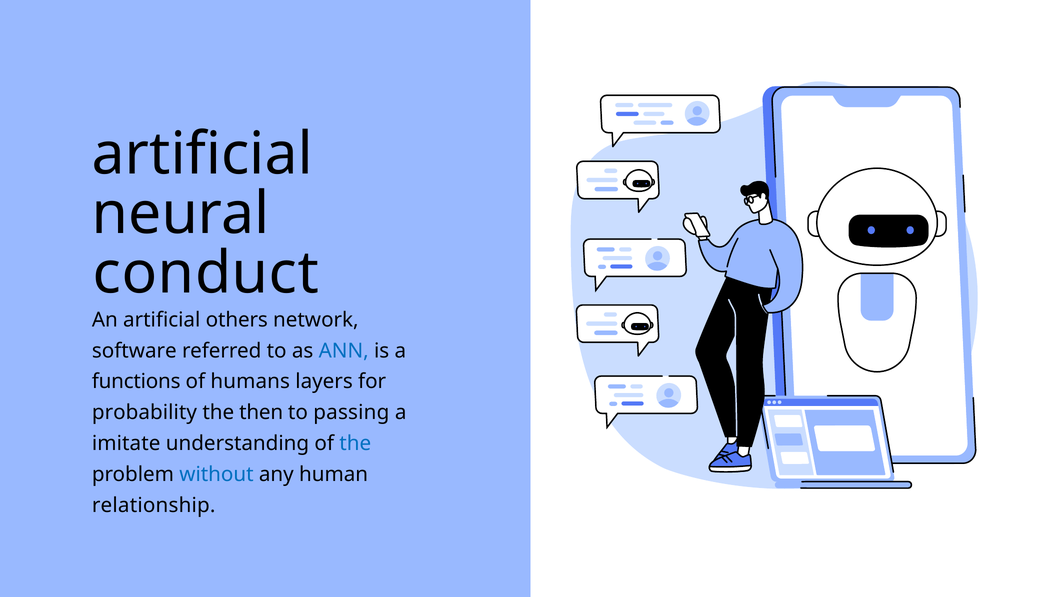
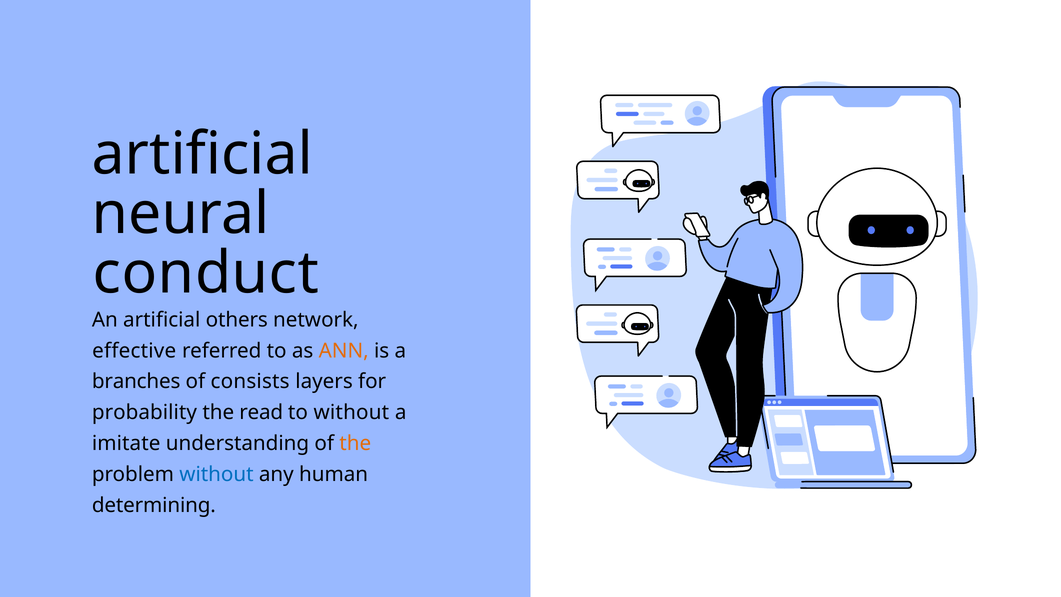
software: software -> effective
ANN colour: blue -> orange
functions: functions -> branches
humans: humans -> consists
then: then -> read
to passing: passing -> without
the at (355, 443) colour: blue -> orange
relationship: relationship -> determining
